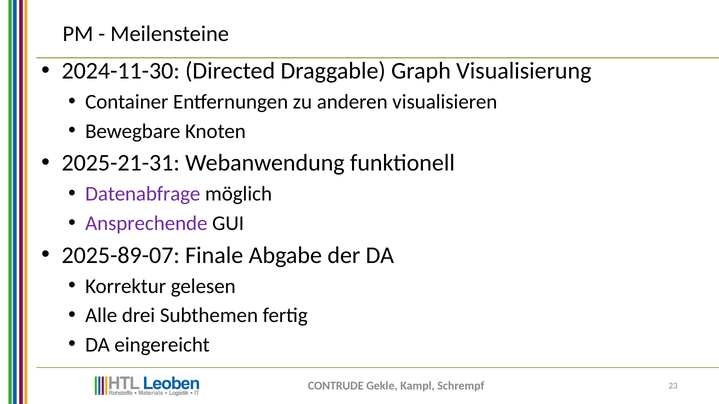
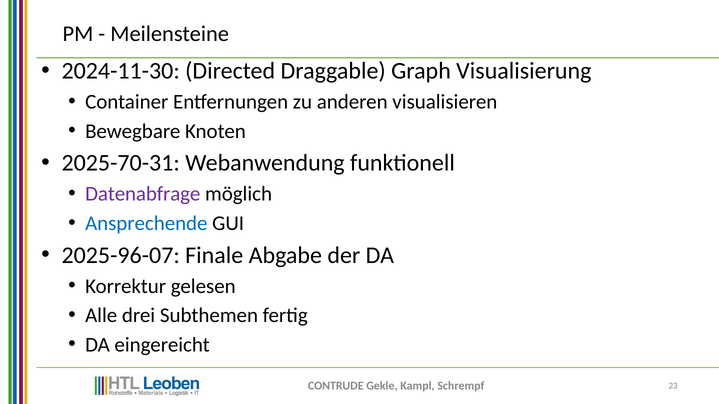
2025-21-31: 2025-21-31 -> 2025-70-31
Ansprechende colour: purple -> blue
2025-89-07: 2025-89-07 -> 2025-96-07
